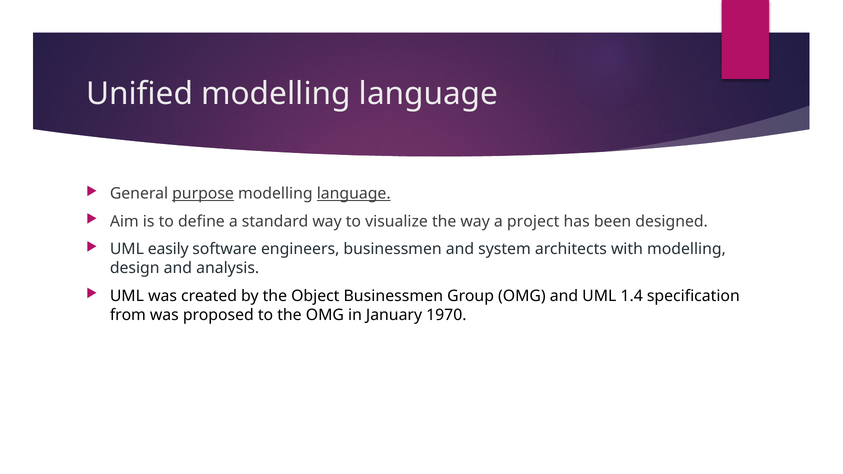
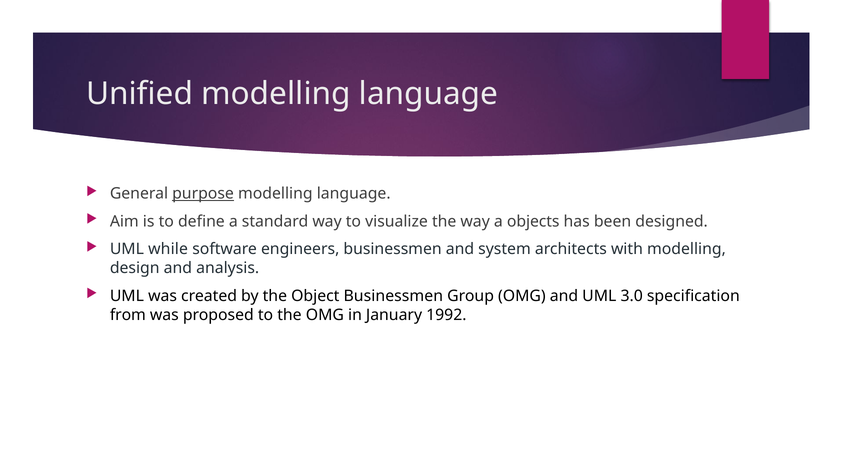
language at (354, 194) underline: present -> none
project: project -> objects
easily: easily -> while
1.4: 1.4 -> 3.0
1970: 1970 -> 1992
